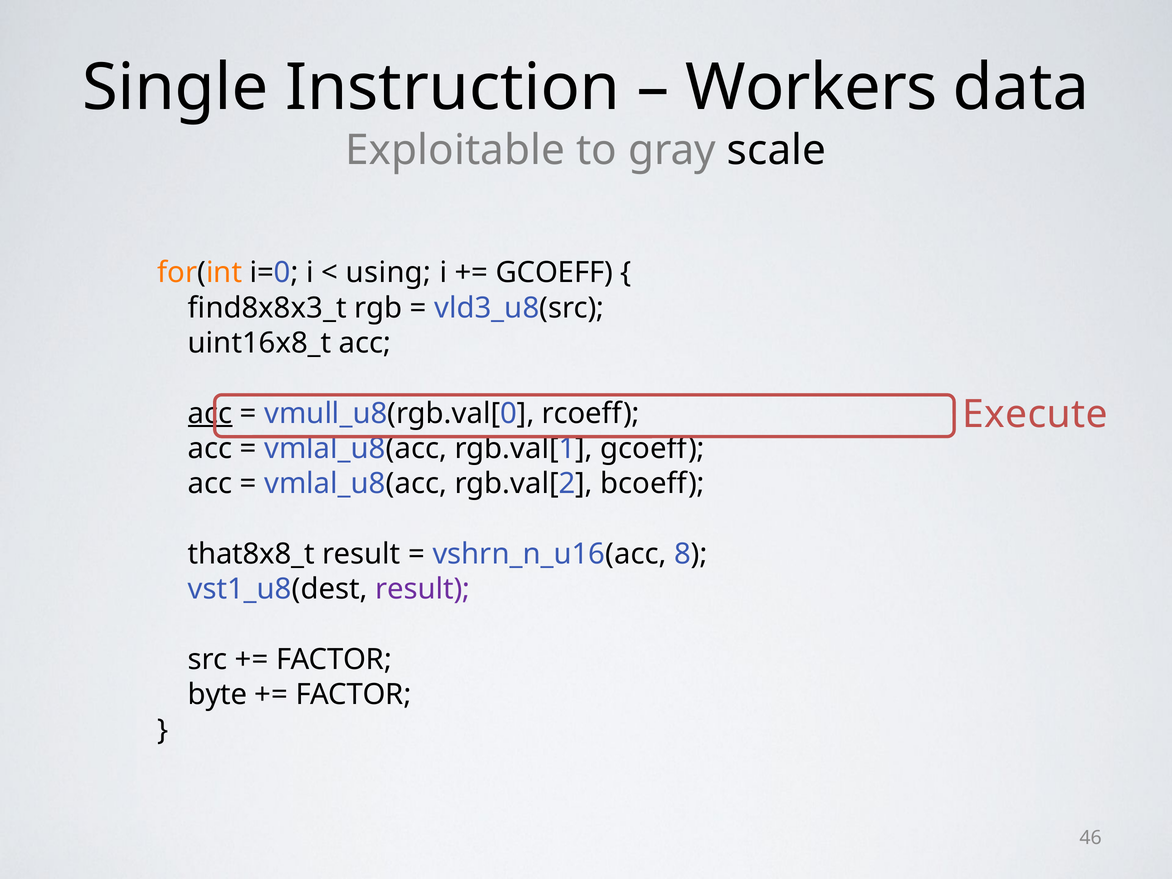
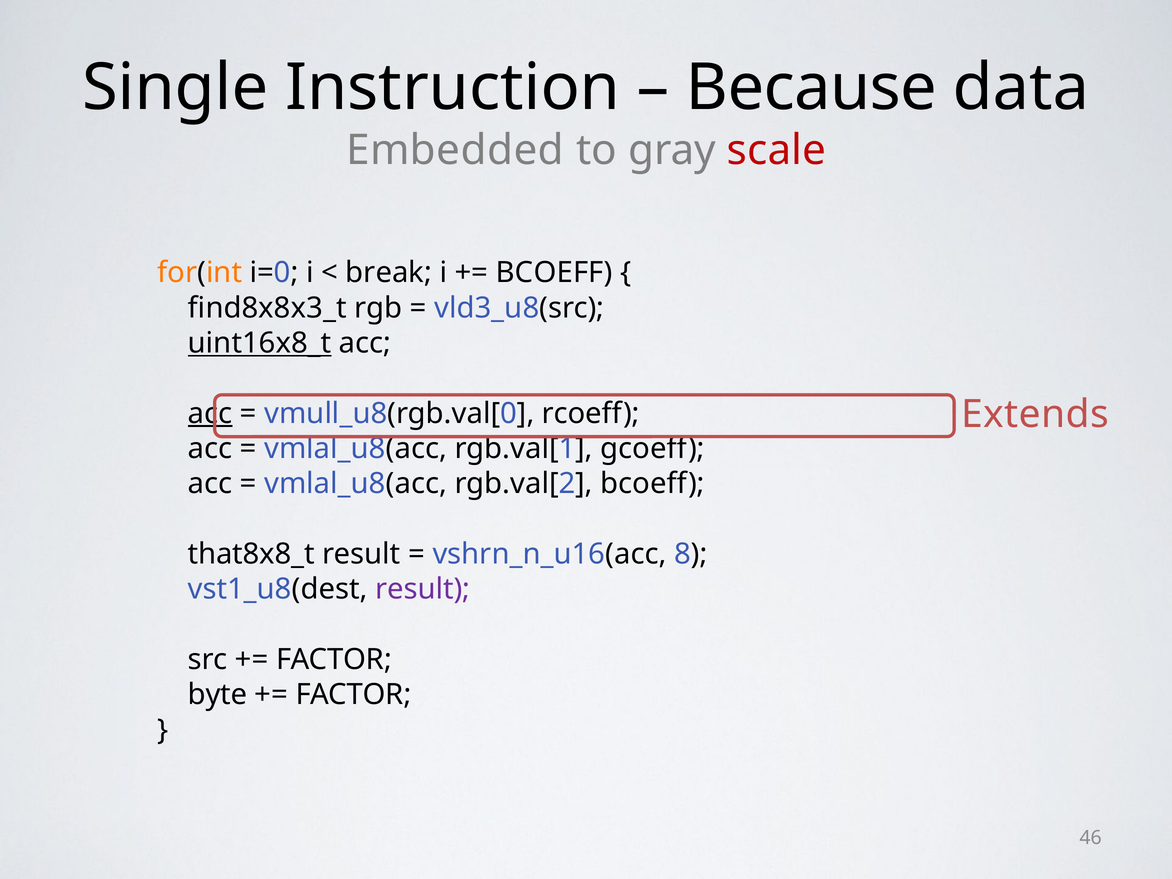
Workers: Workers -> Because
Exploitable: Exploitable -> Embedded
scale colour: black -> red
using: using -> break
GCOEFF at (554, 273): GCOEFF -> BCOEFF
uint16x8_t underline: none -> present
Execute: Execute -> Extends
